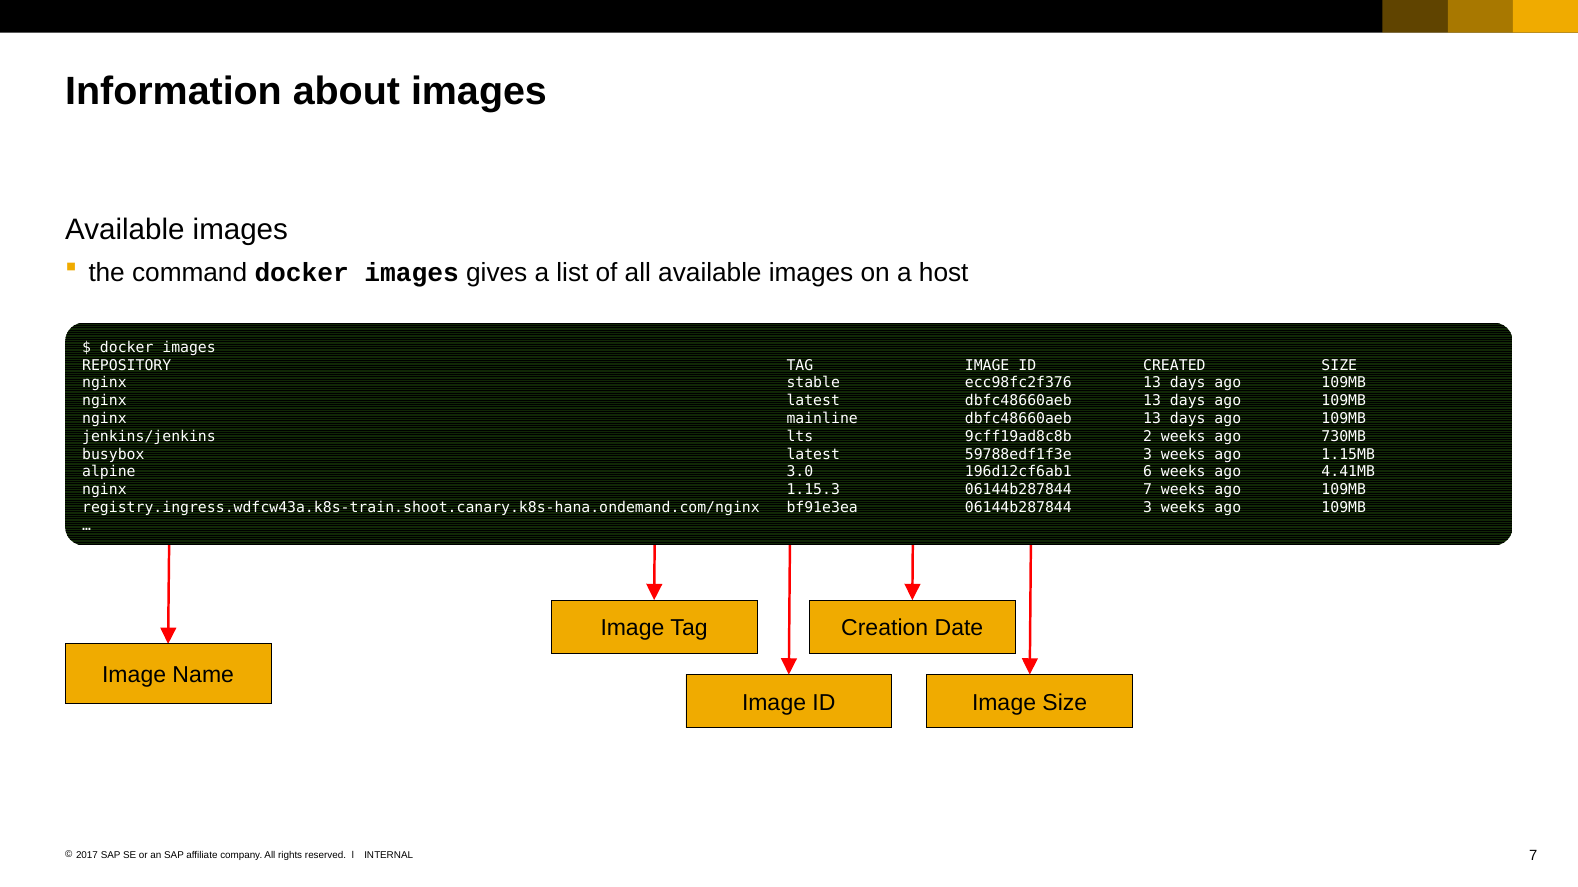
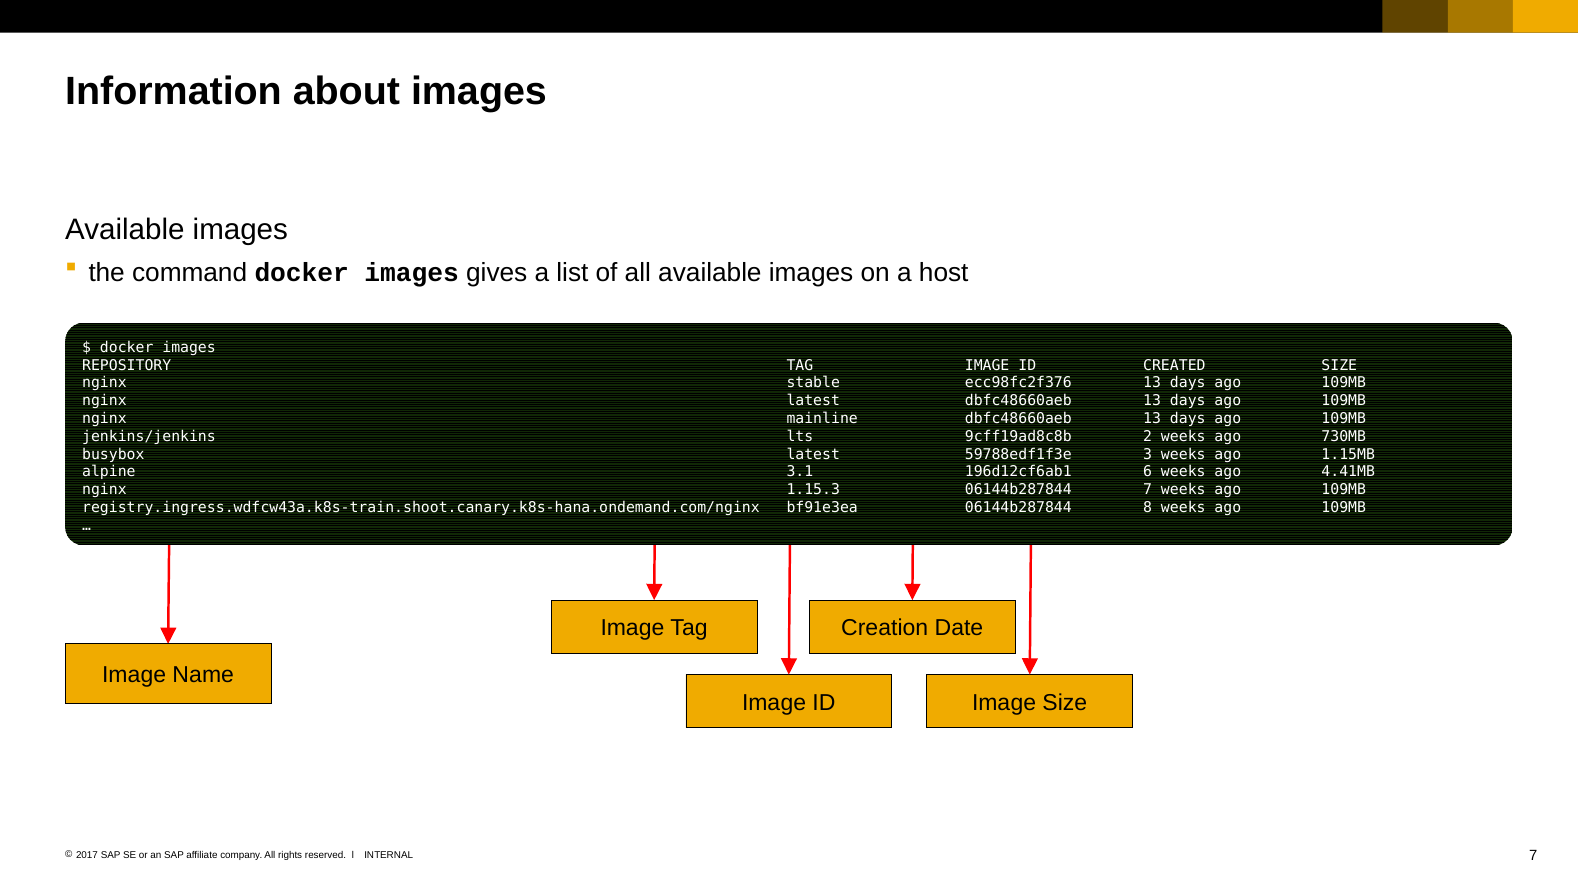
3.0: 3.0 -> 3.1
06144b287844 3: 3 -> 8
